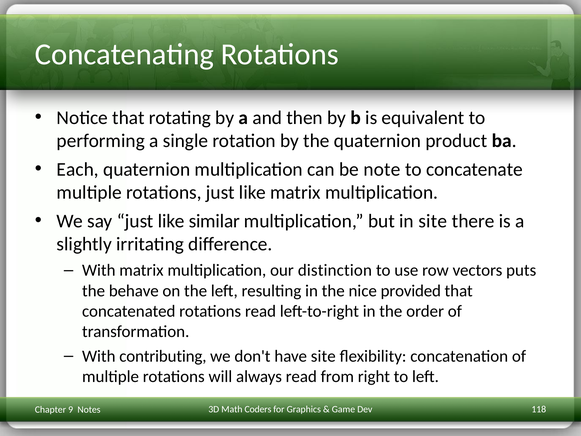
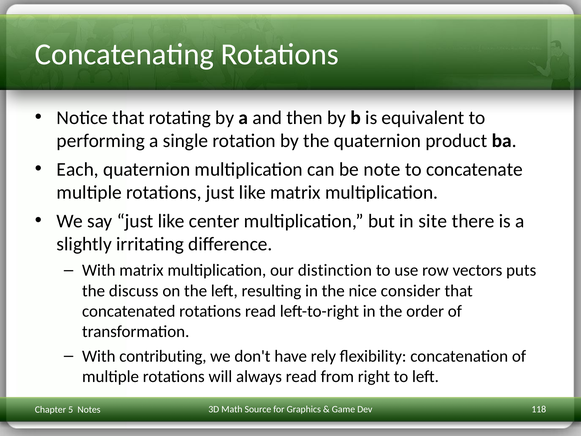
similar: similar -> center
behave: behave -> discuss
provided: provided -> consider
have site: site -> rely
Coders: Coders -> Source
9: 9 -> 5
